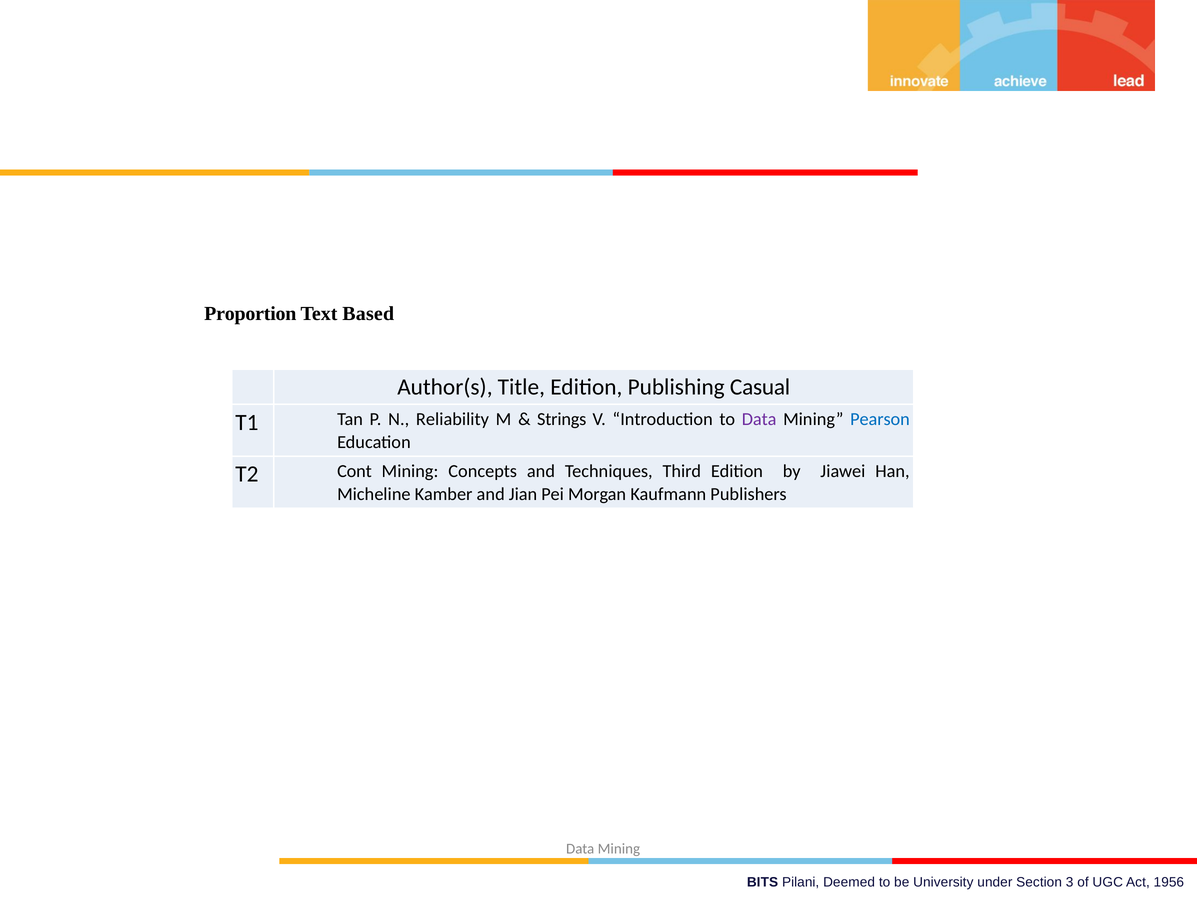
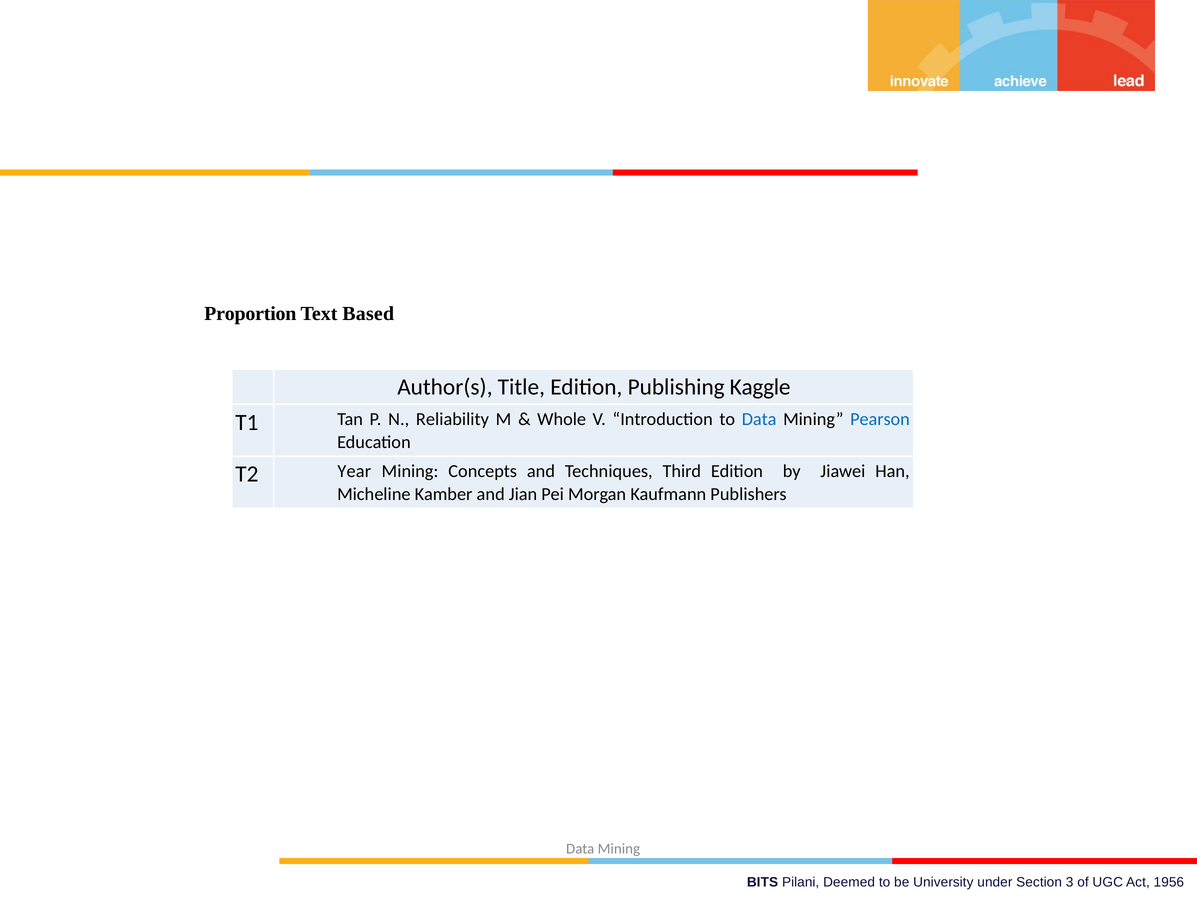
Casual: Casual -> Kaggle
Strings: Strings -> Whole
Data at (759, 419) colour: purple -> blue
Cont: Cont -> Year
